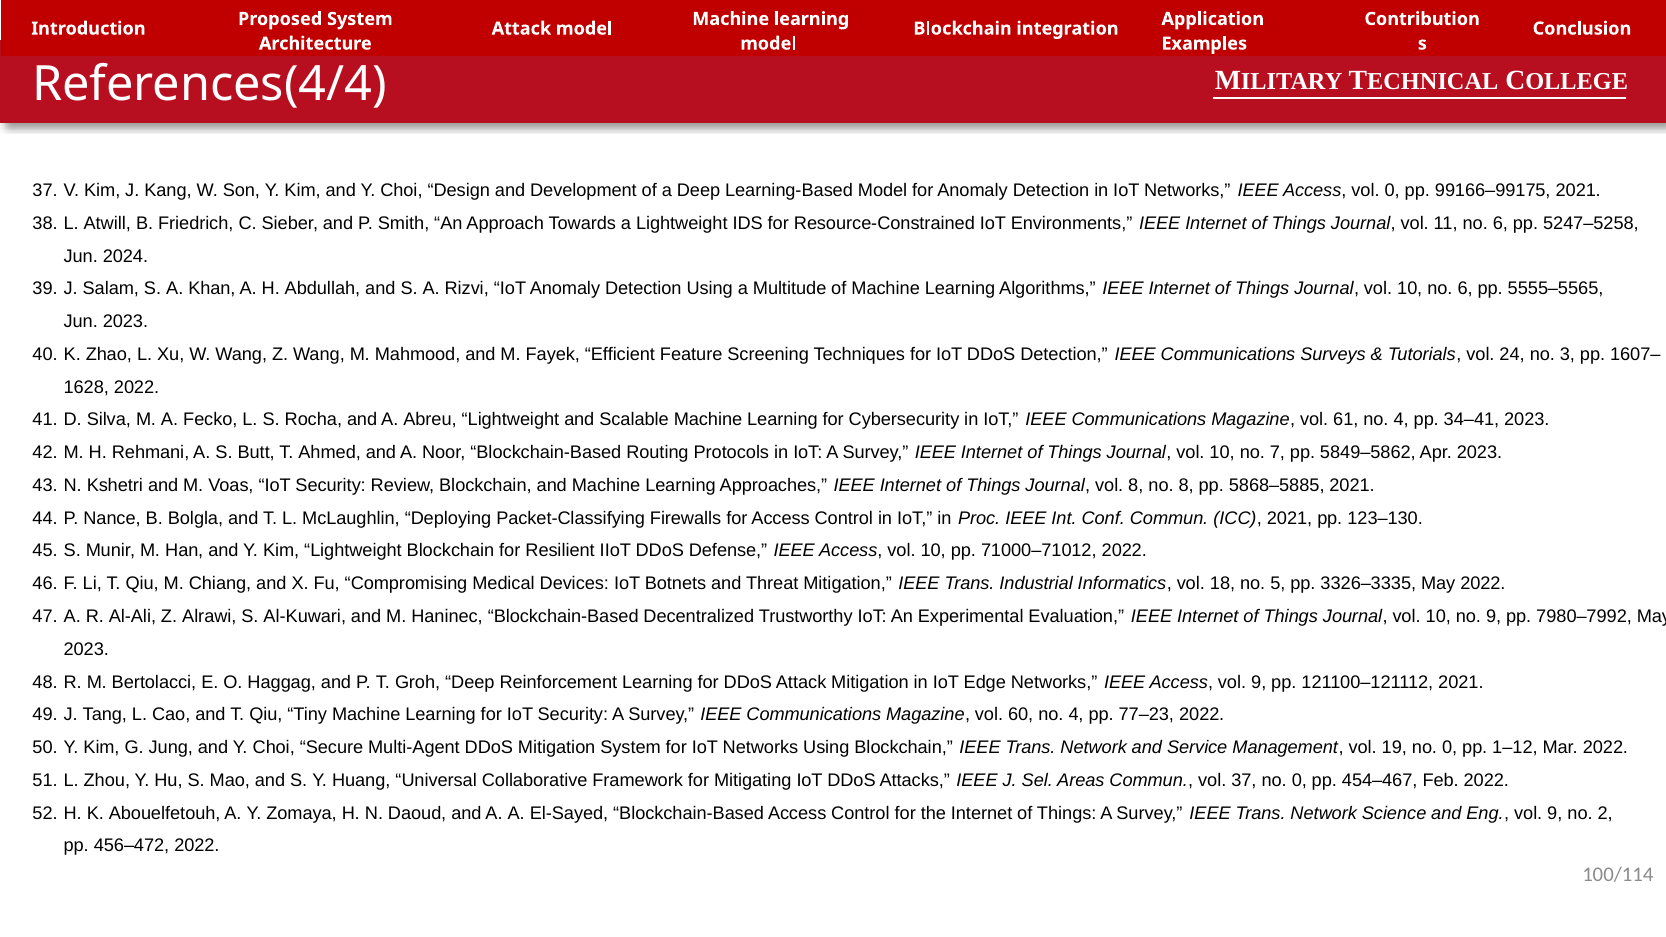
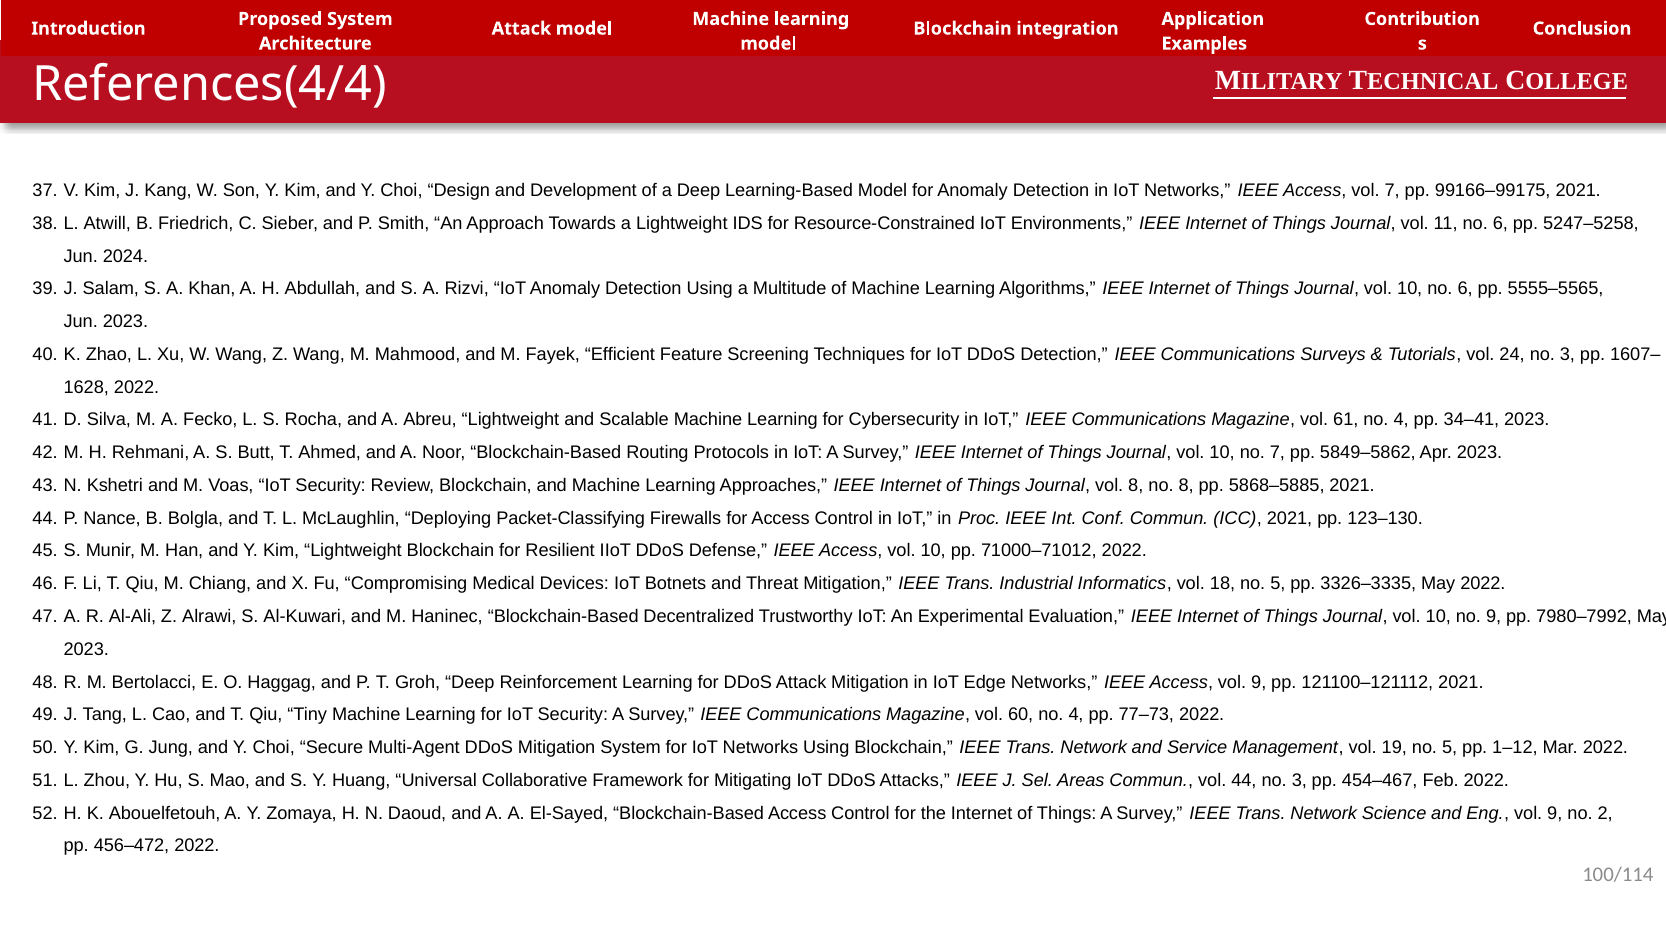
vol 0: 0 -> 7
77–23: 77–23 -> 77–73
19 no 0: 0 -> 5
vol 37: 37 -> 44
0 at (1299, 780): 0 -> 3
